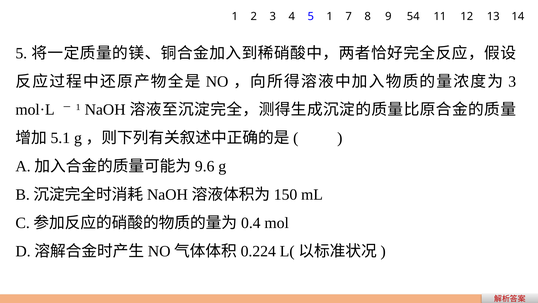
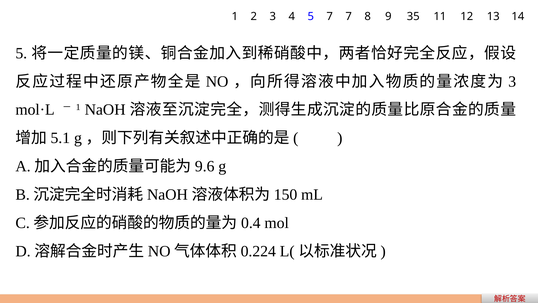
5 1: 1 -> 7
54: 54 -> 35
